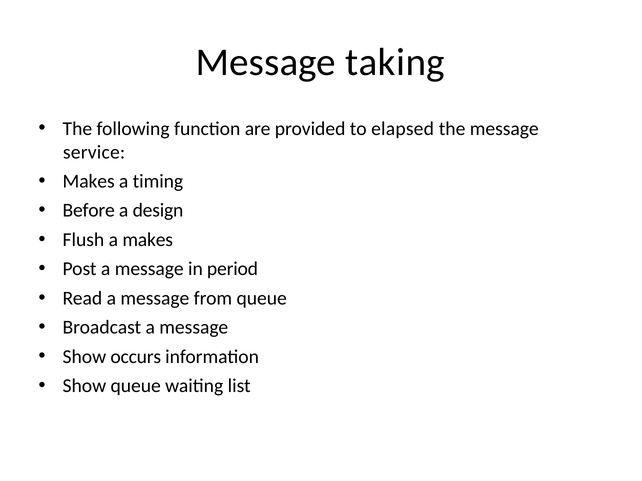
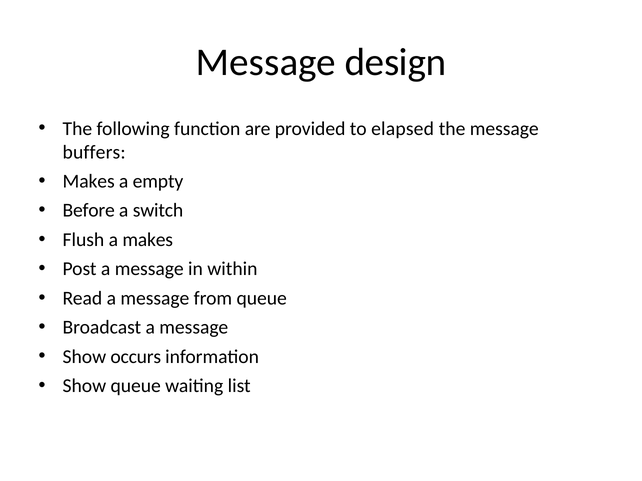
taking: taking -> design
service: service -> buffers
timing: timing -> empty
design: design -> switch
period: period -> within
